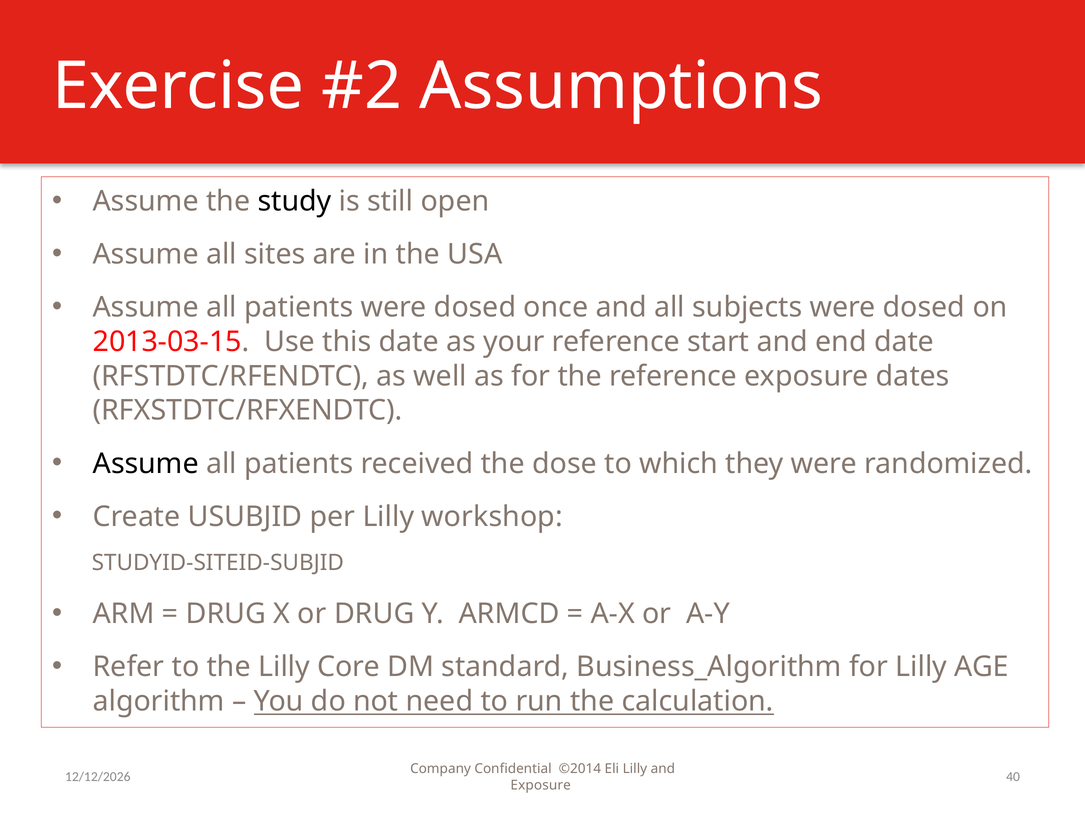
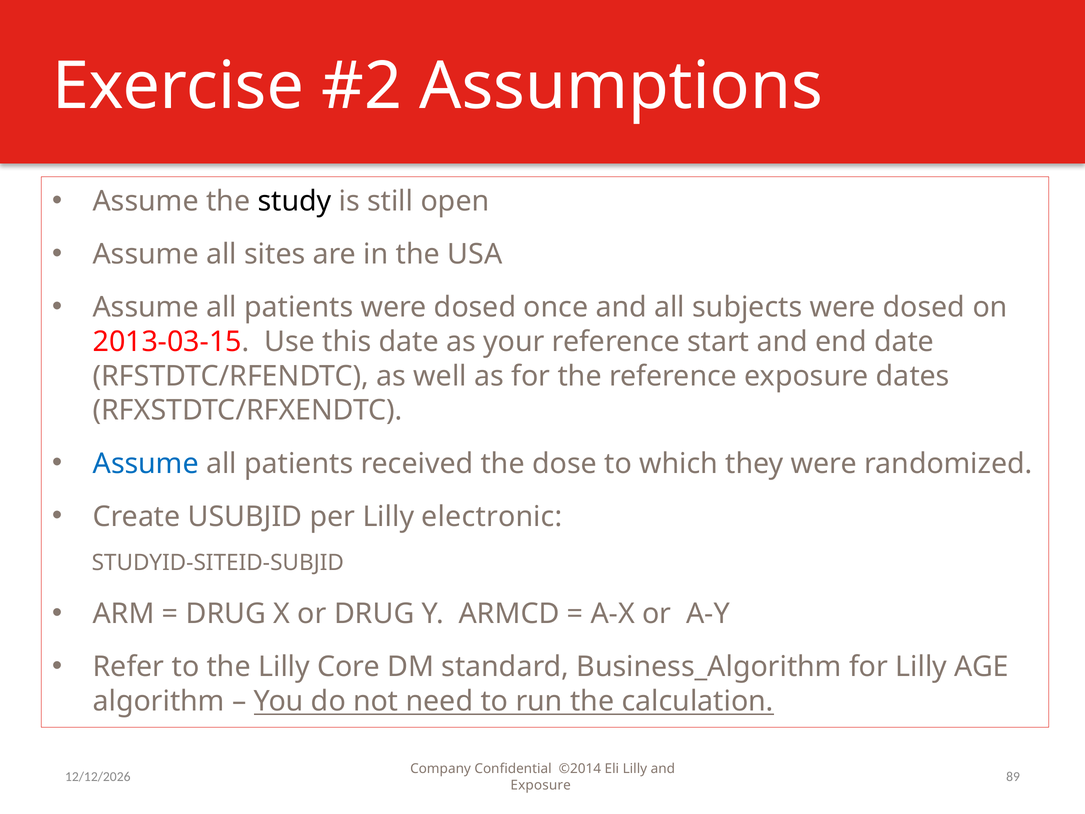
Assume at (146, 463) colour: black -> blue
workshop: workshop -> electronic
40: 40 -> 89
